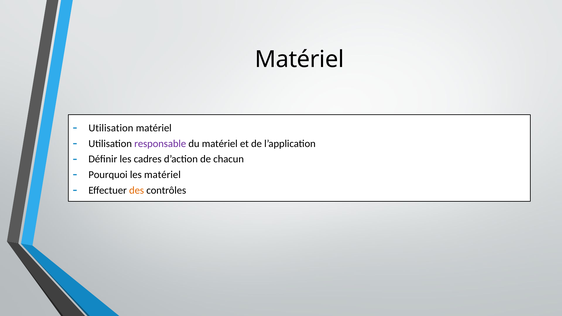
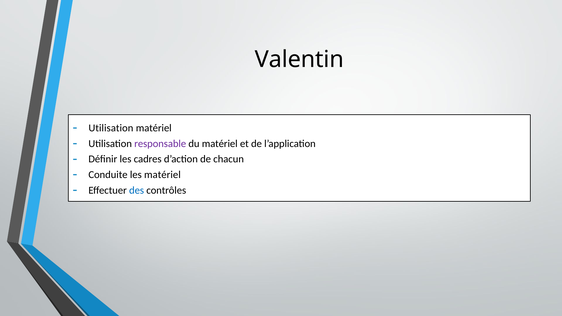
Matériel at (299, 60): Matériel -> Valentin
Pourquoi: Pourquoi -> Conduite
des colour: orange -> blue
